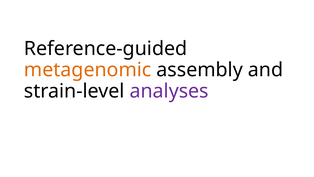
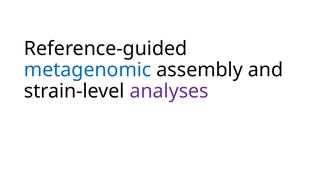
metagenomic colour: orange -> blue
